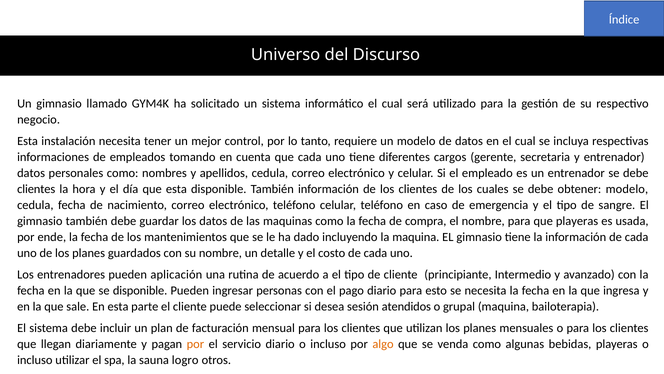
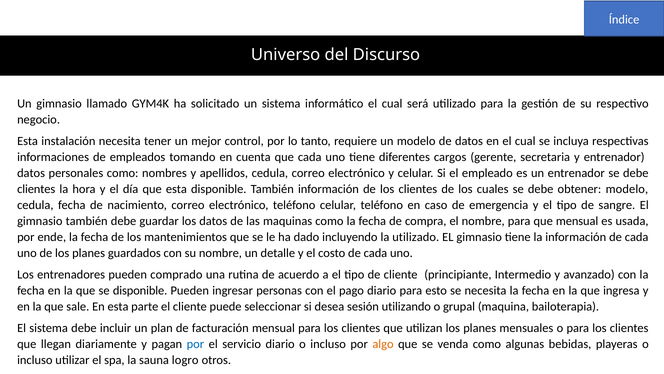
que playeras: playeras -> mensual
la maquina: maquina -> utilizado
aplicación: aplicación -> comprado
atendidos: atendidos -> utilizando
por at (195, 344) colour: orange -> blue
